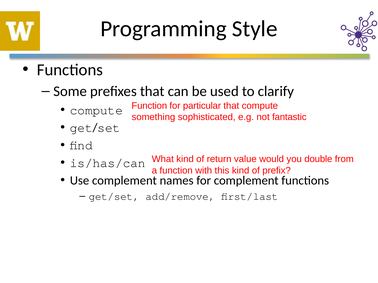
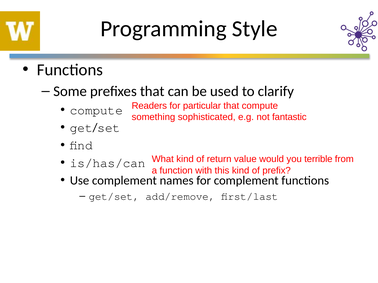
Function at (149, 106): Function -> Readers
double: double -> terrible
